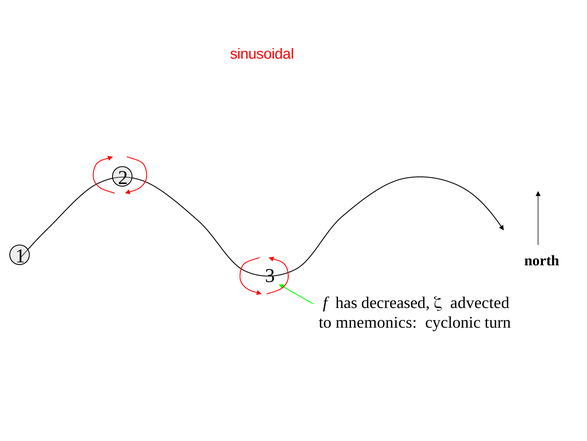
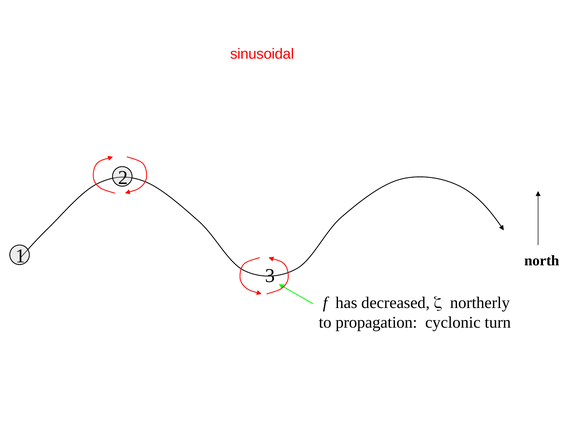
advected: advected -> northerly
mnemonics: mnemonics -> propagation
